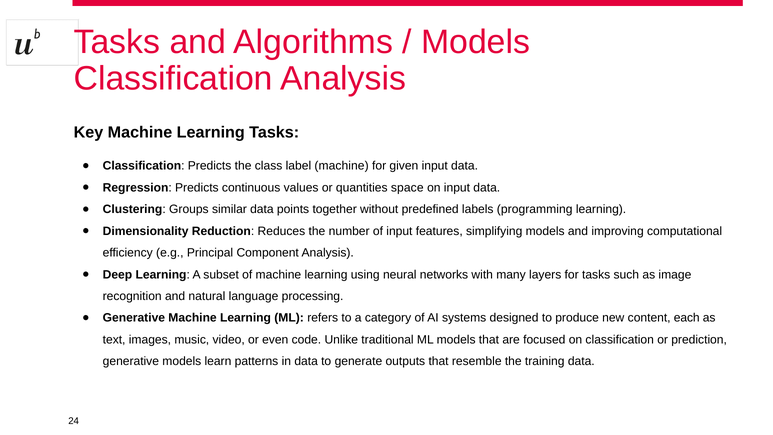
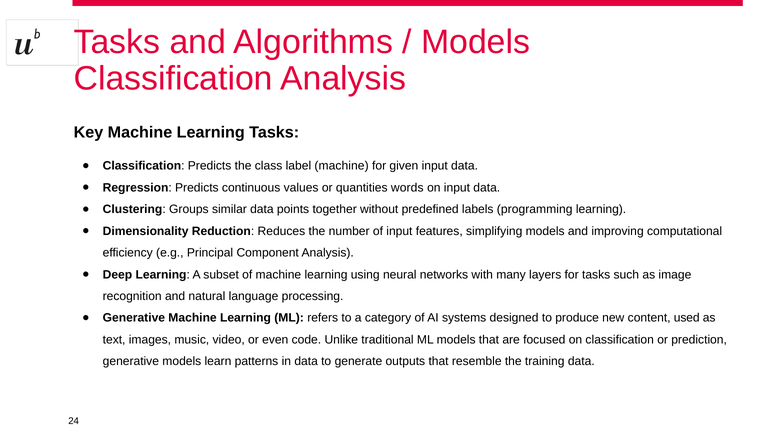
space: space -> words
each: each -> used
